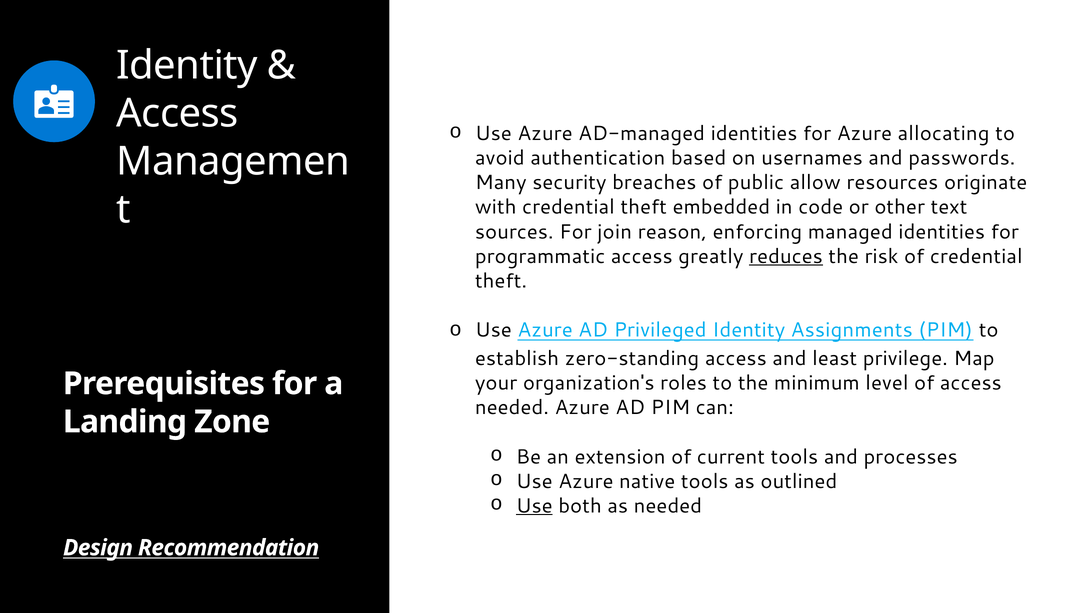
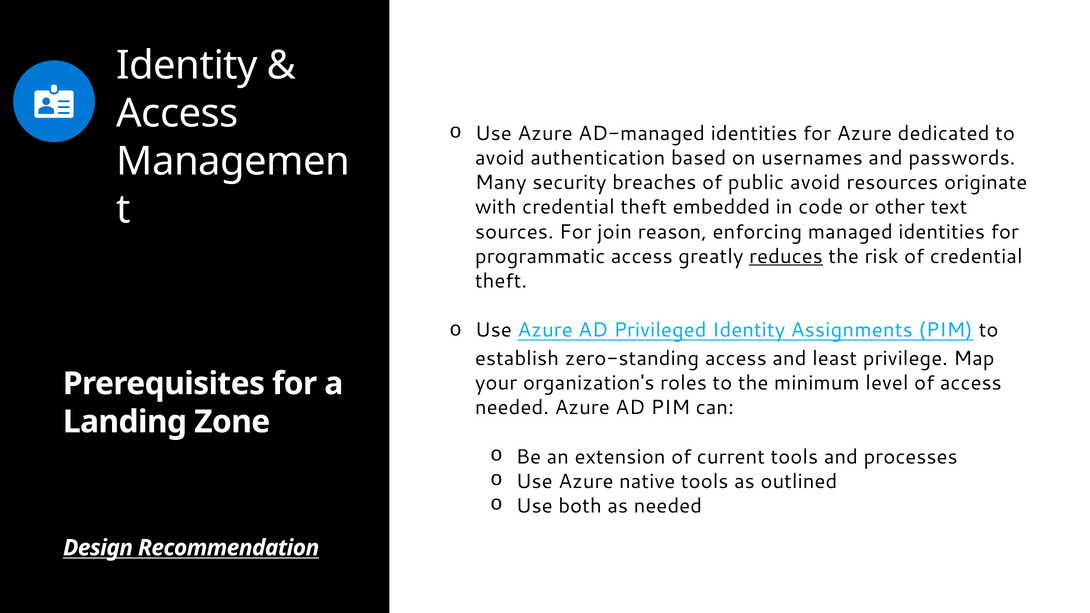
allocating: allocating -> dedicated
public allow: allow -> avoid
Use at (534, 506) underline: present -> none
